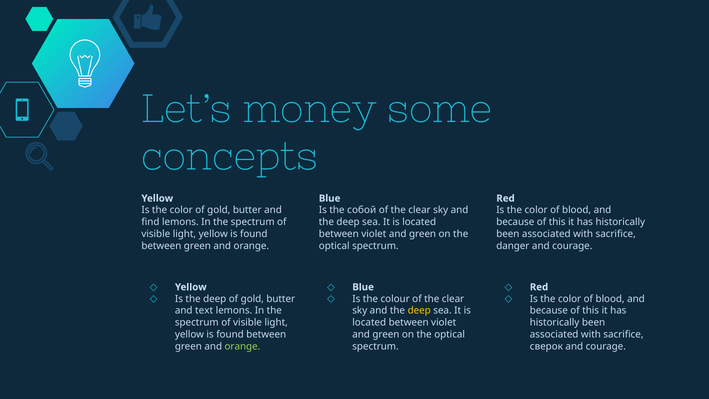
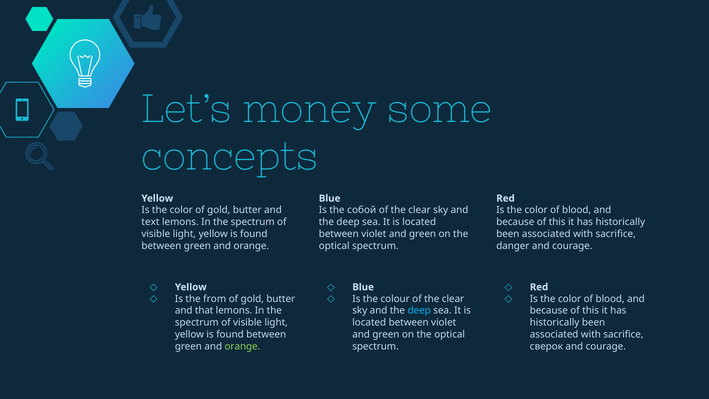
find: find -> text
Is the deep: deep -> from
text: text -> that
deep at (419, 311) colour: yellow -> light blue
